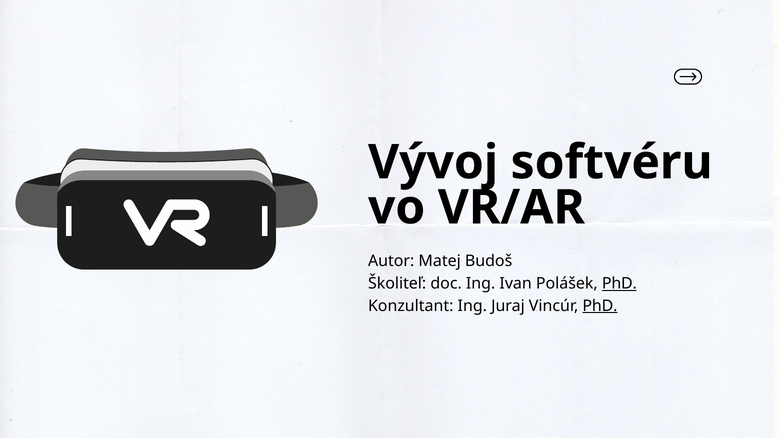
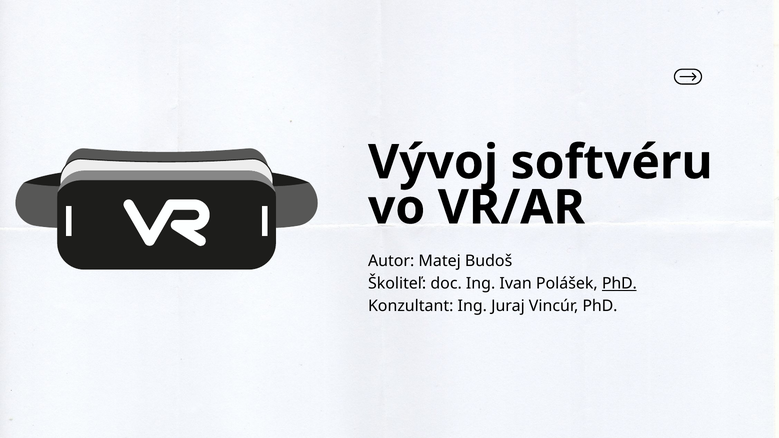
PhD at (600, 306) underline: present -> none
